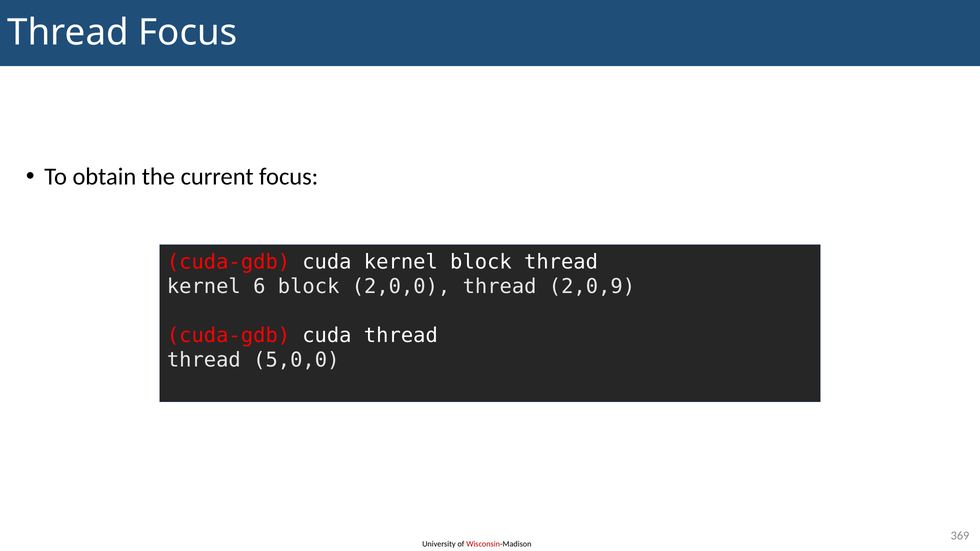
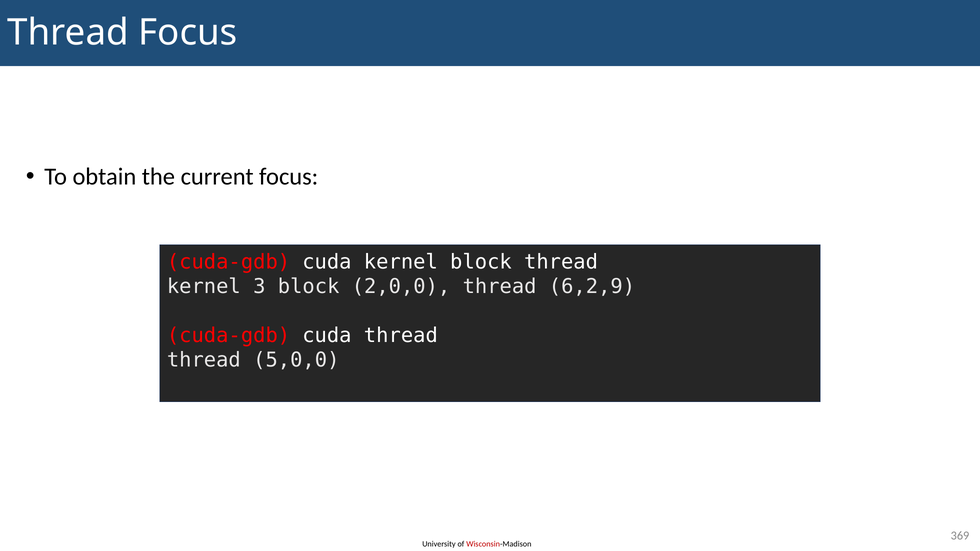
6: 6 -> 3
2,0,9: 2,0,9 -> 6,2,9
